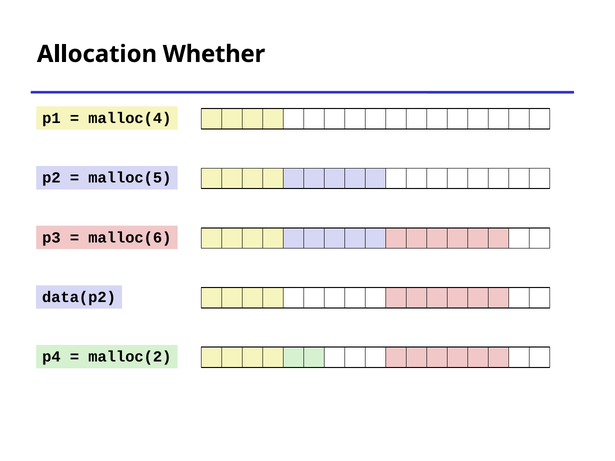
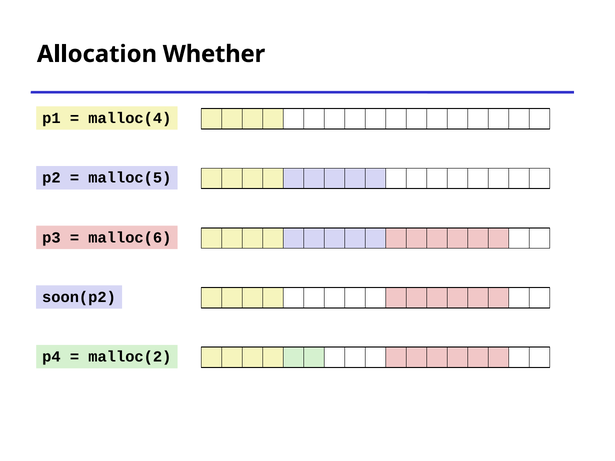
data(p2: data(p2 -> soon(p2
